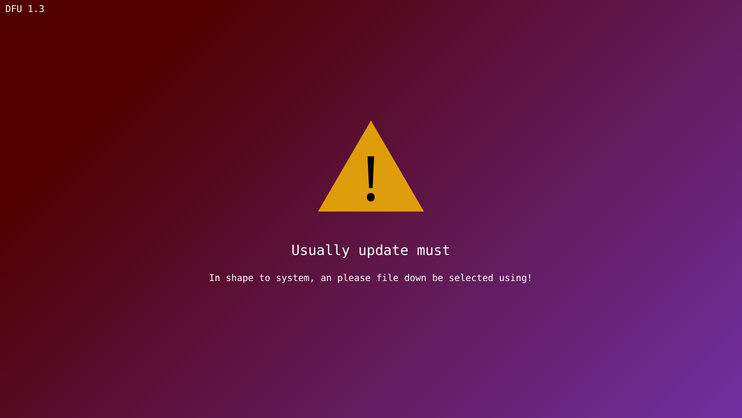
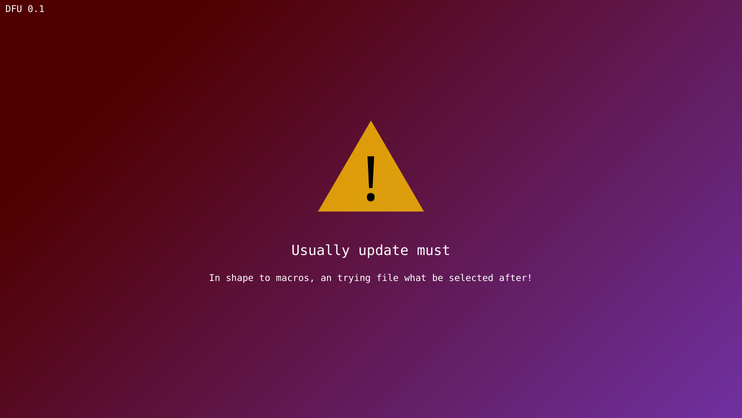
1.3: 1.3 -> 0.1
system: system -> macros
please: please -> trying
down: down -> what
using: using -> after
